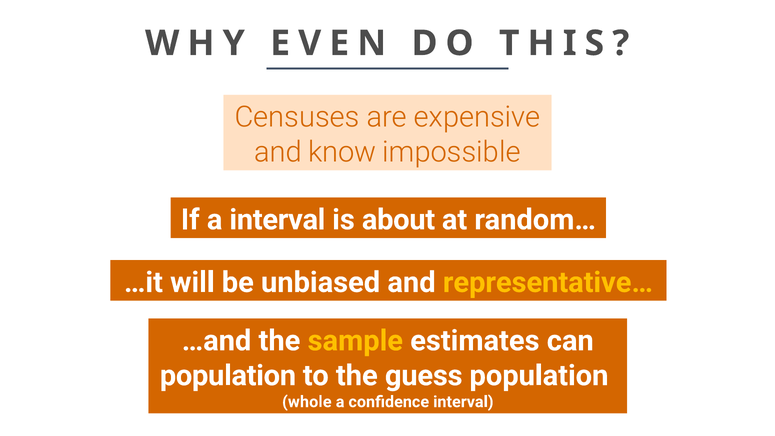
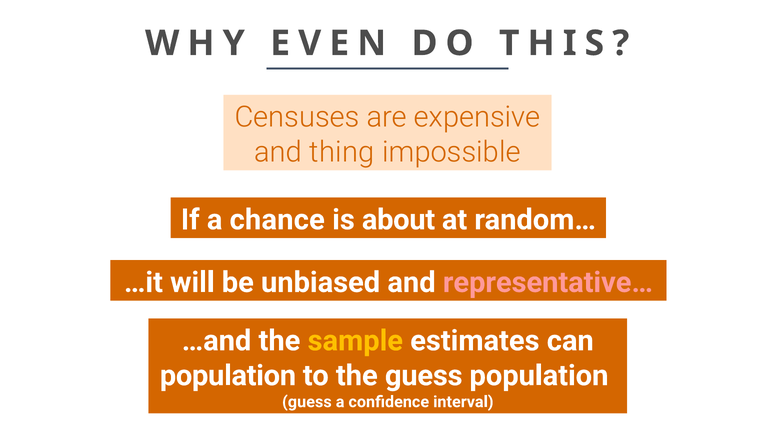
know: know -> thing
a interval: interval -> chance
representative… colour: yellow -> pink
whole at (307, 402): whole -> guess
